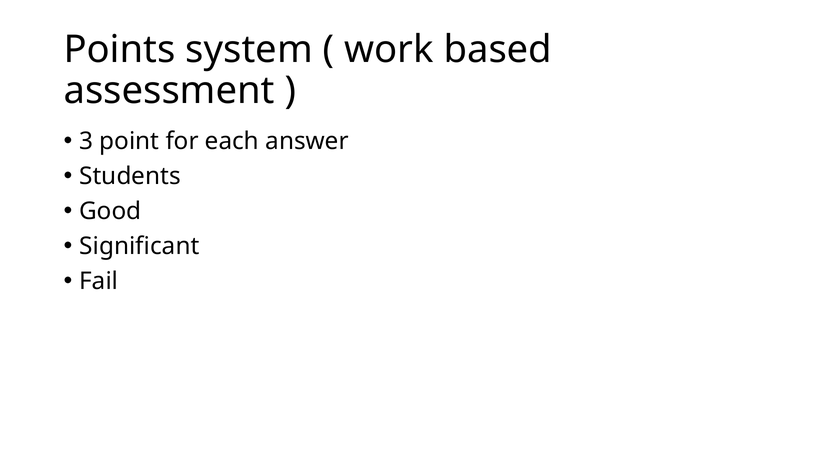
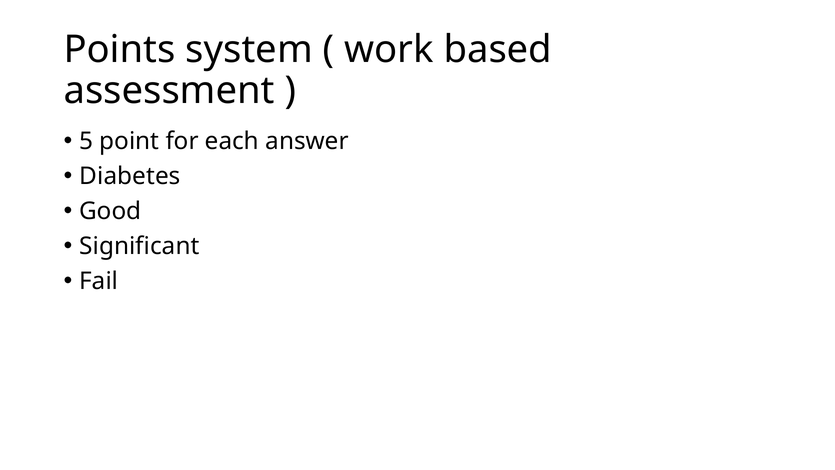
3: 3 -> 5
Students: Students -> Diabetes
